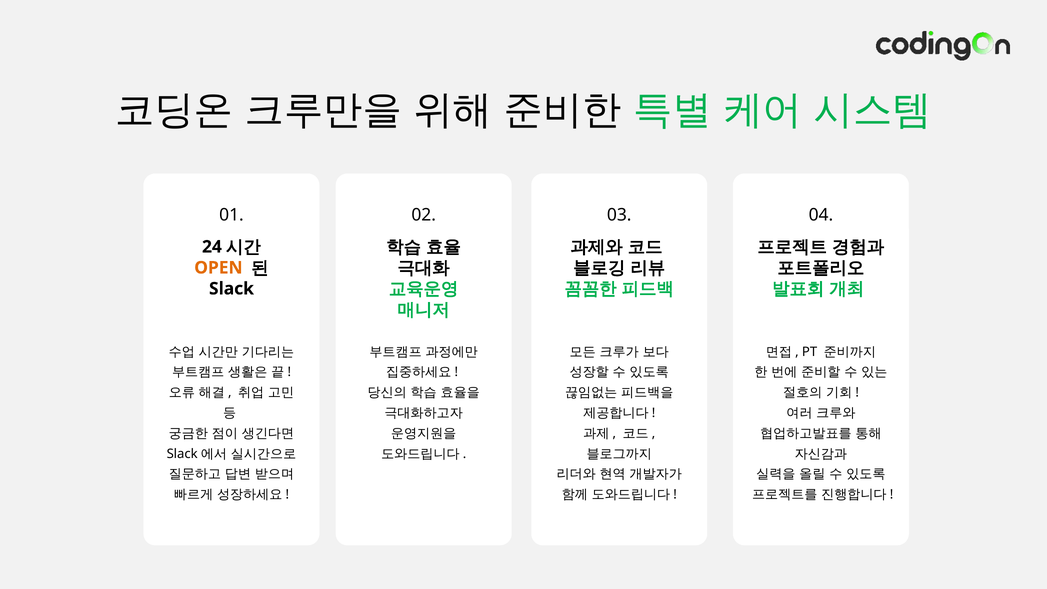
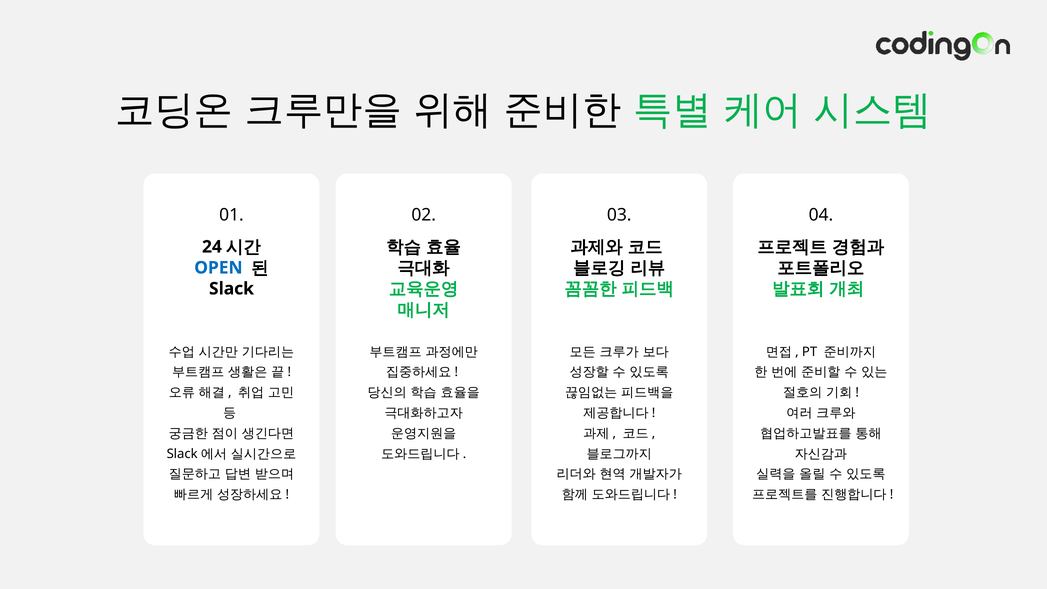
OPEN colour: orange -> blue
